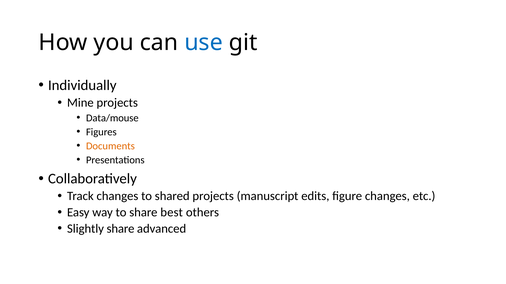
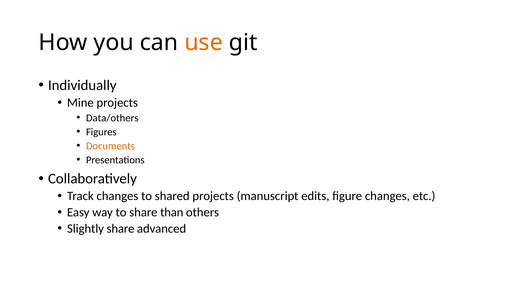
use colour: blue -> orange
Data/mouse: Data/mouse -> Data/others
best: best -> than
